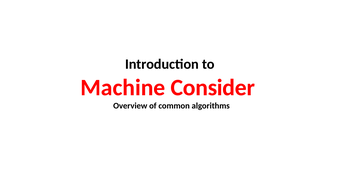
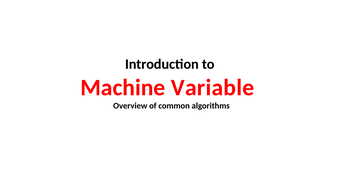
Consider: Consider -> Variable
